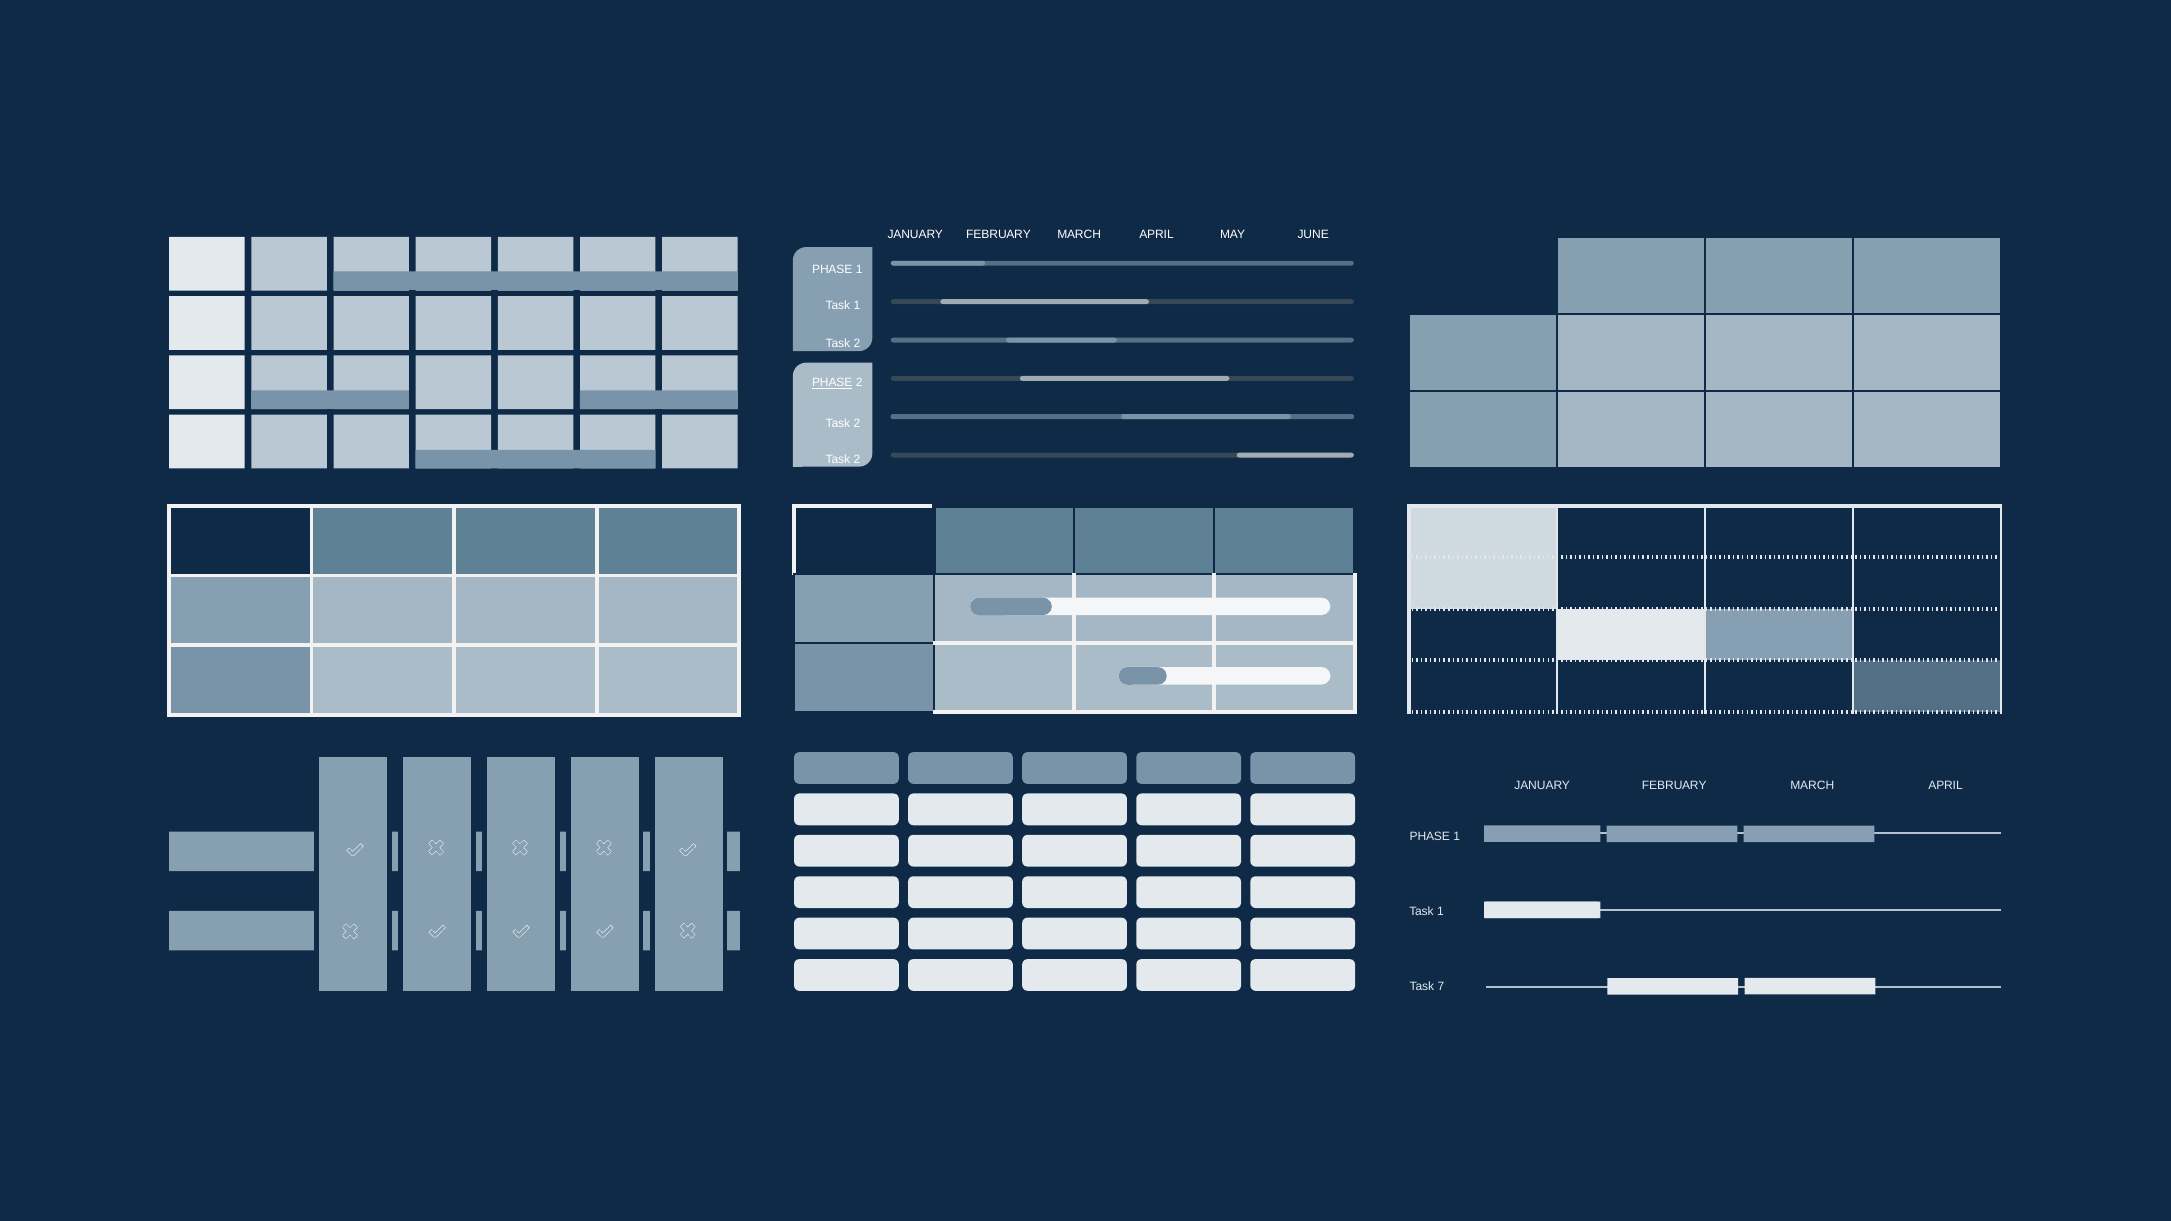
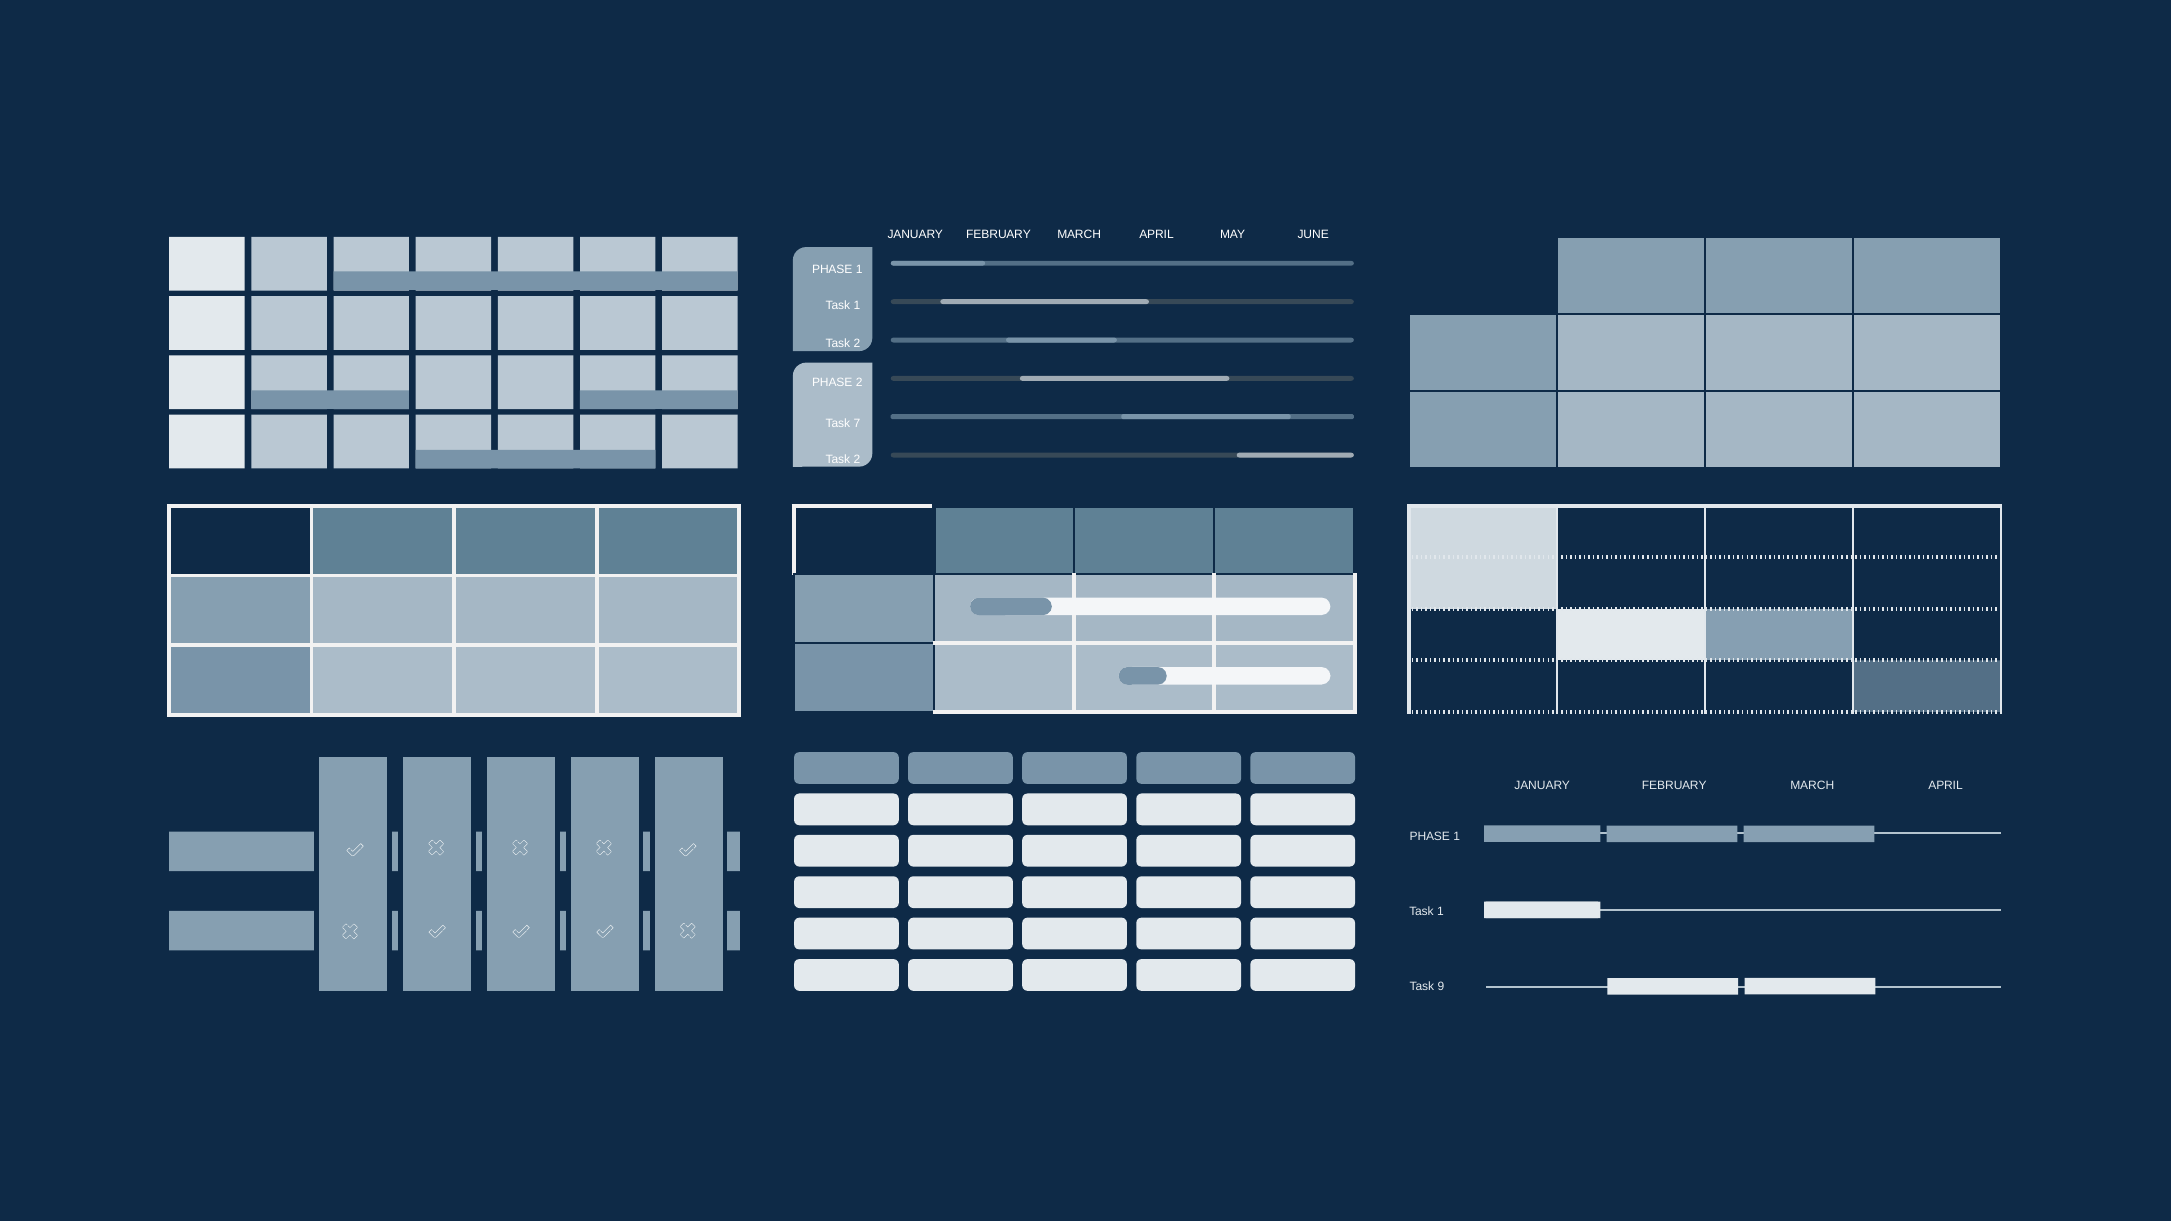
PHASE at (832, 383) underline: present -> none
2 at (857, 424): 2 -> 7
7: 7 -> 9
